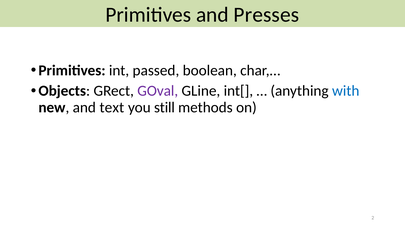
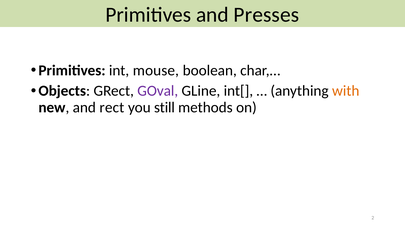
passed: passed -> mouse
with colour: blue -> orange
text: text -> rect
